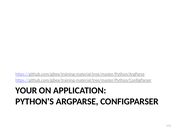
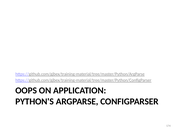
YOUR: YOUR -> OOPS
